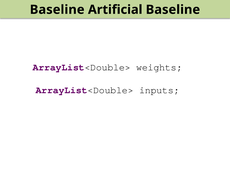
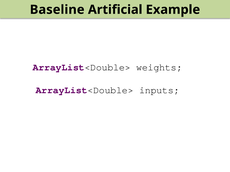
Artificial Baseline: Baseline -> Example
